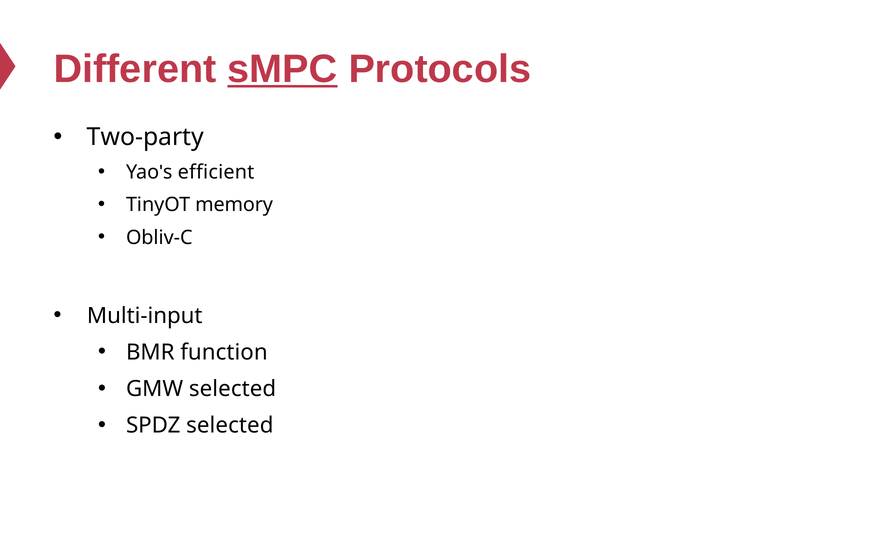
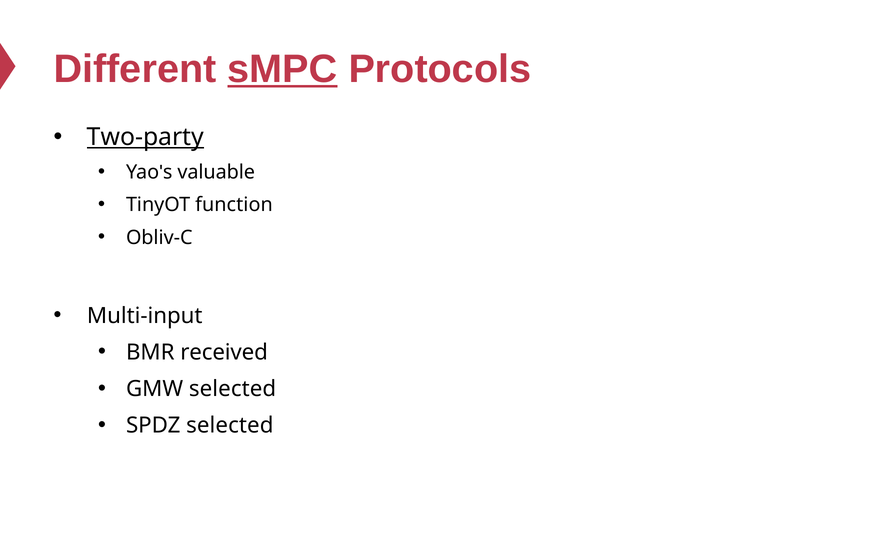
Two-party underline: none -> present
efficient: efficient -> valuable
memory: memory -> function
function: function -> received
